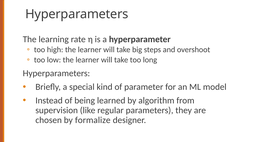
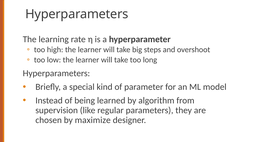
formalize: formalize -> maximize
